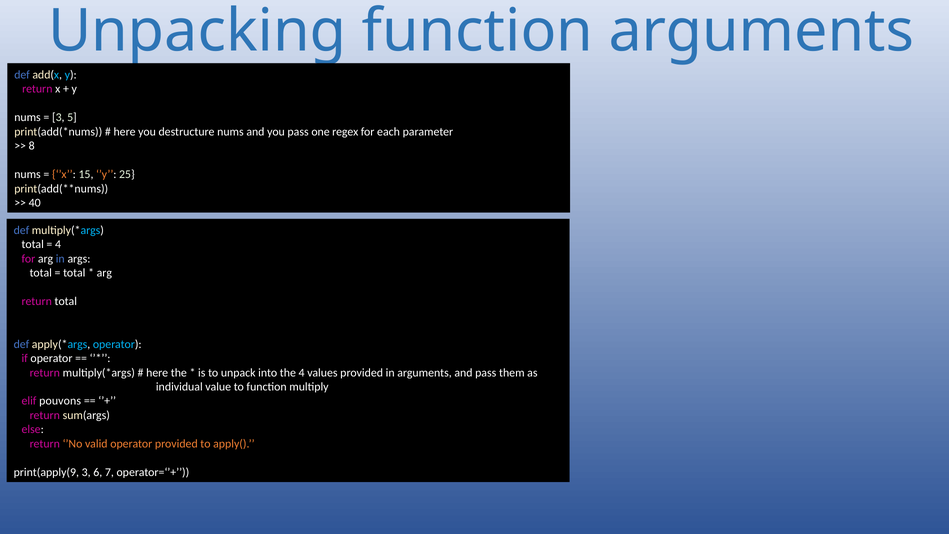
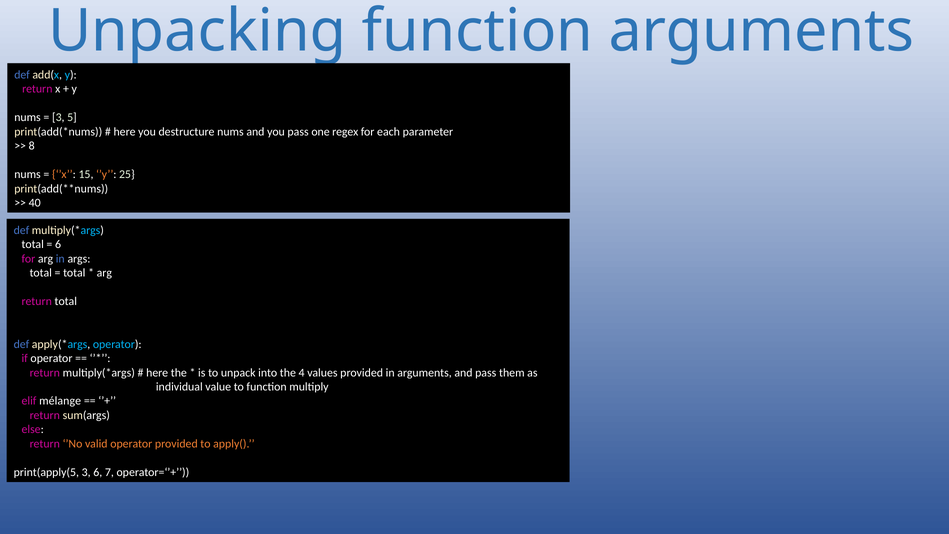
4 at (58, 244): 4 -> 6
pouvons: pouvons -> mélange
print(apply(9: print(apply(9 -> print(apply(5
